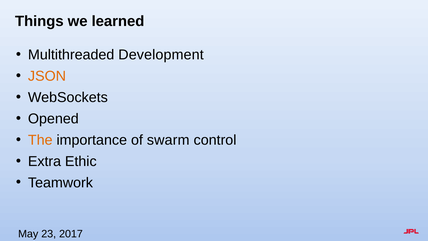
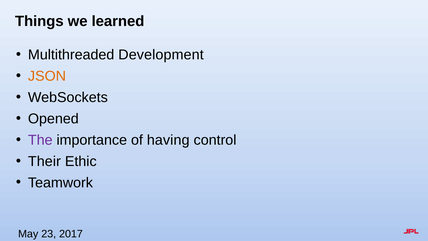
The colour: orange -> purple
swarm: swarm -> having
Extra: Extra -> Their
